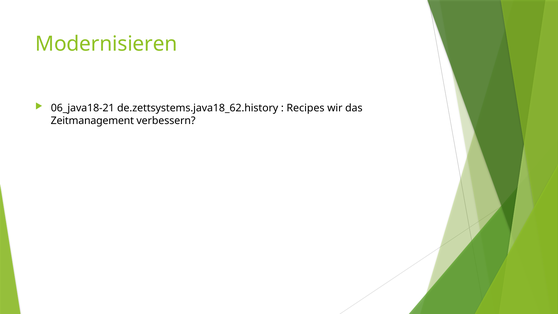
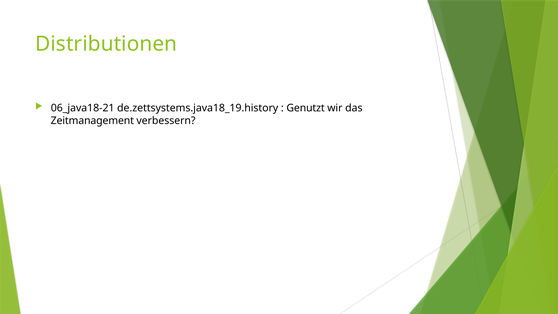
Modernisieren: Modernisieren -> Distributionen
de.zettsystems.java18_62.history: de.zettsystems.java18_62.history -> de.zettsystems.java18_19.history
Recipes: Recipes -> Genutzt
